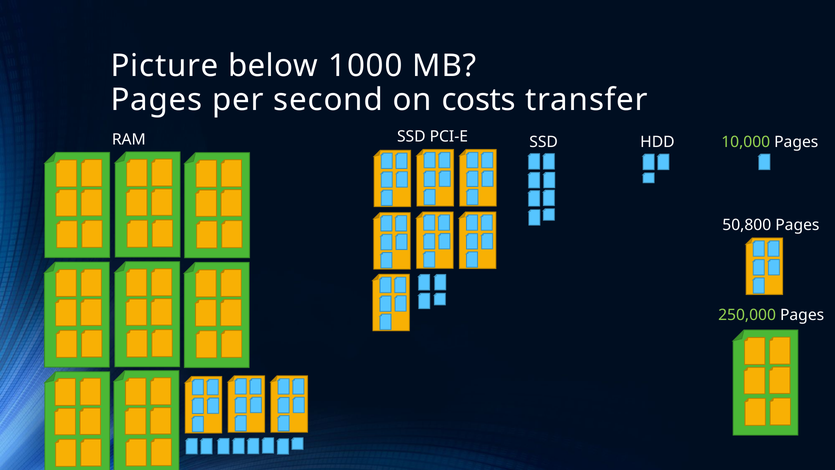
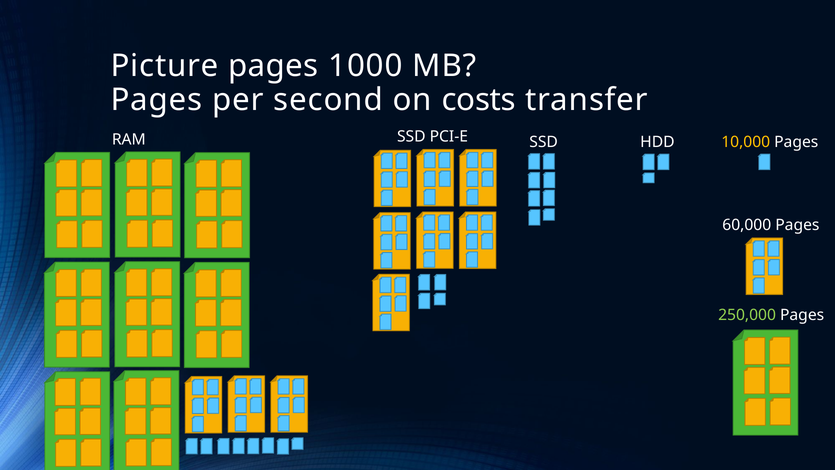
Picture below: below -> pages
10,000 colour: light green -> yellow
50,800: 50,800 -> 60,000
